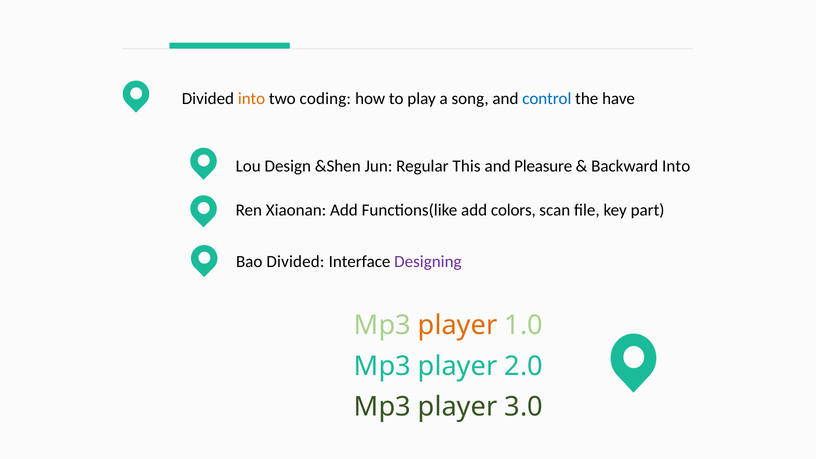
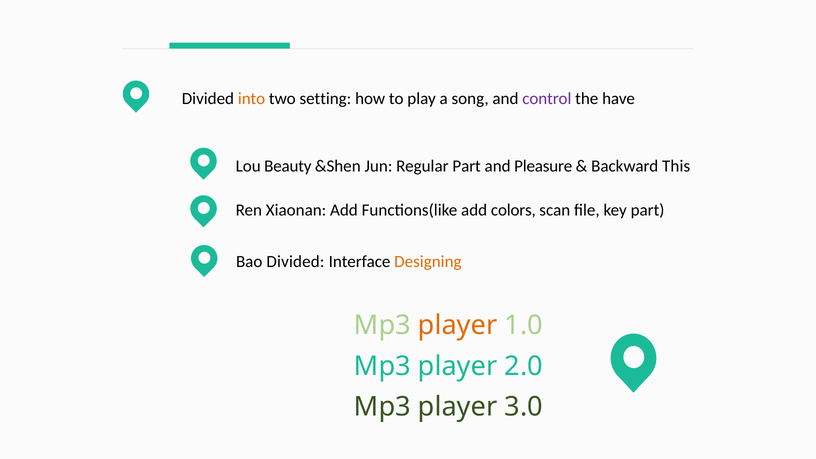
coding: coding -> setting
control colour: blue -> purple
Design: Design -> Beauty
Regular This: This -> Part
Backward Into: Into -> This
Designing colour: purple -> orange
